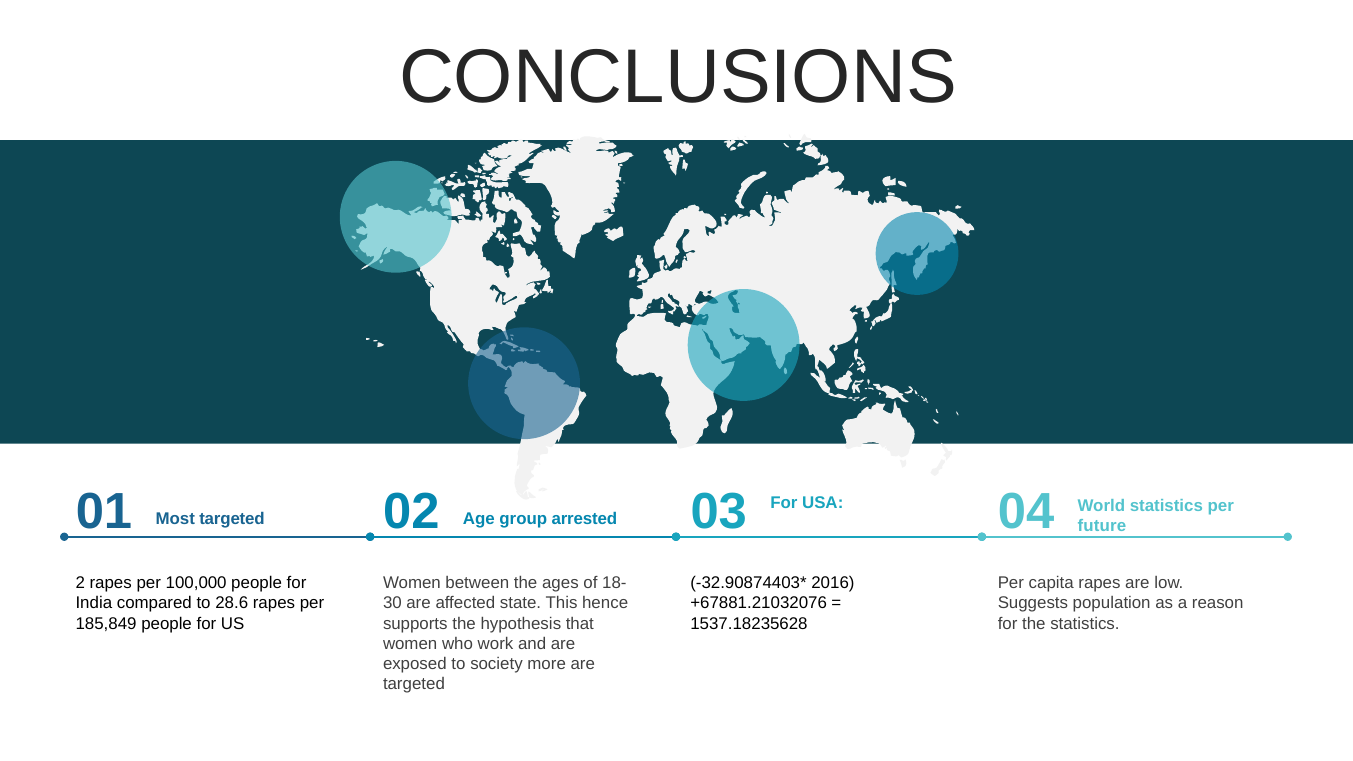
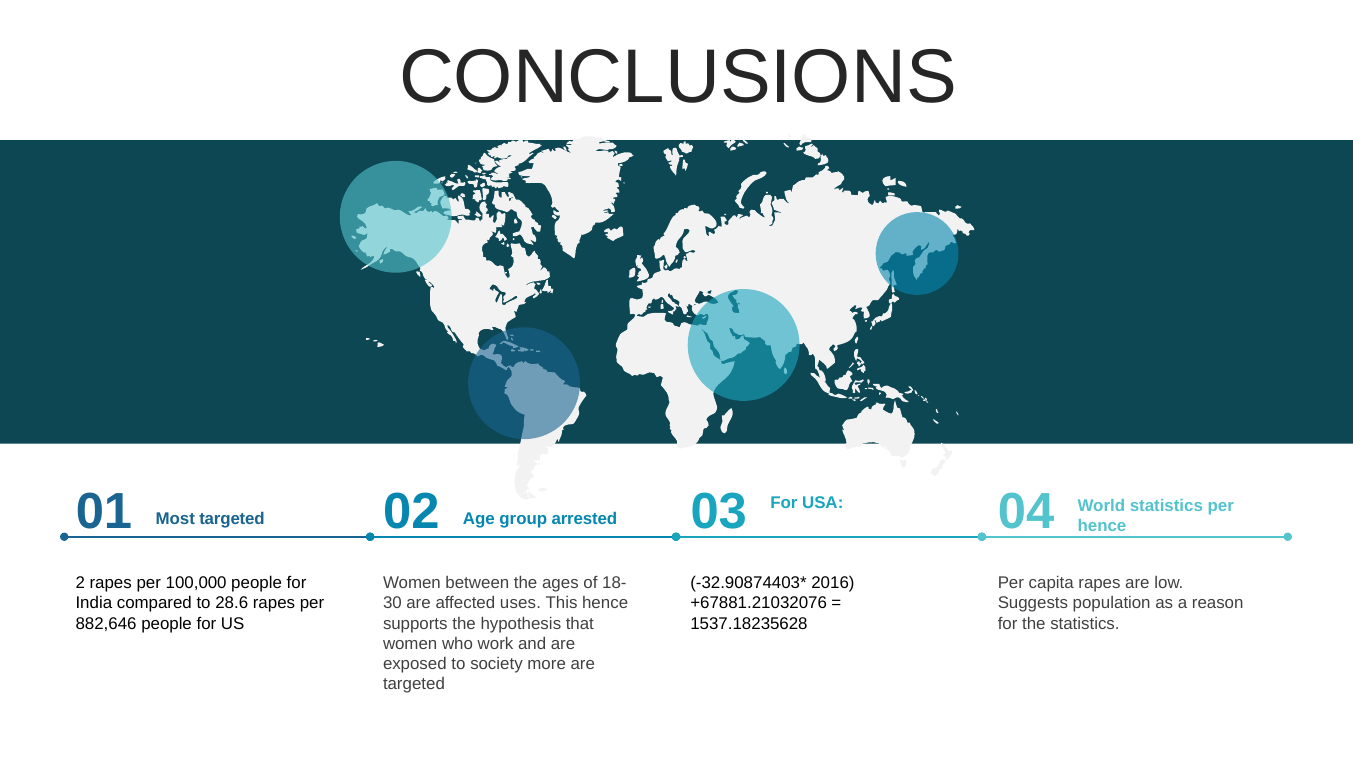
future at (1102, 526): future -> hence
state: state -> uses
185,849: 185,849 -> 882,646
